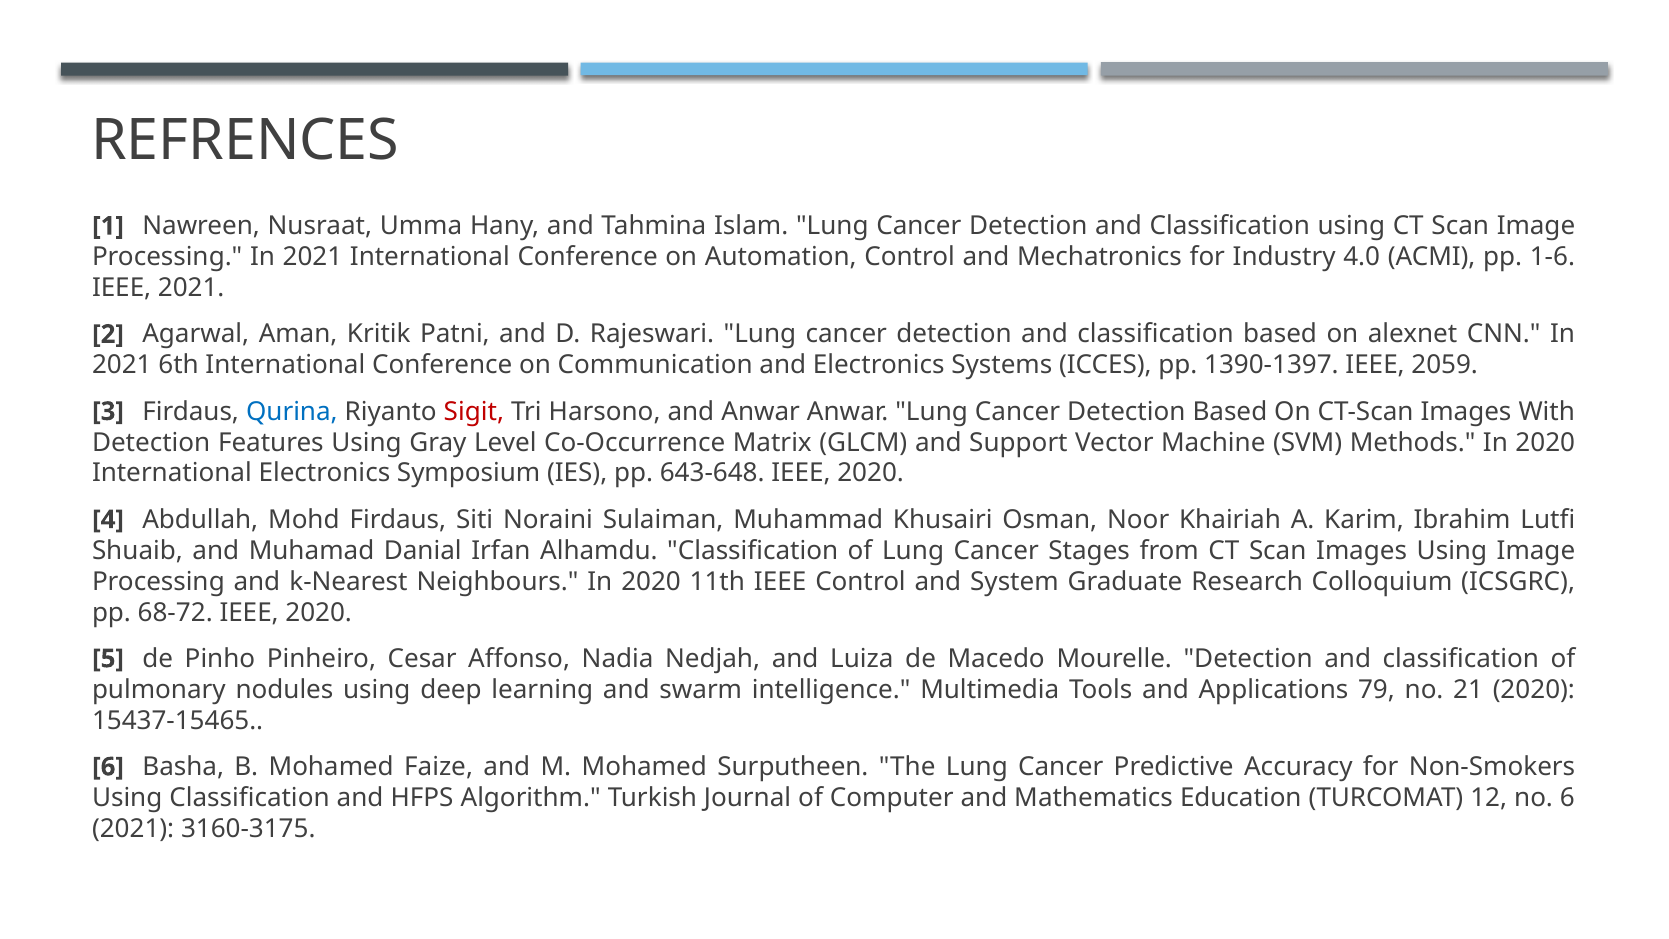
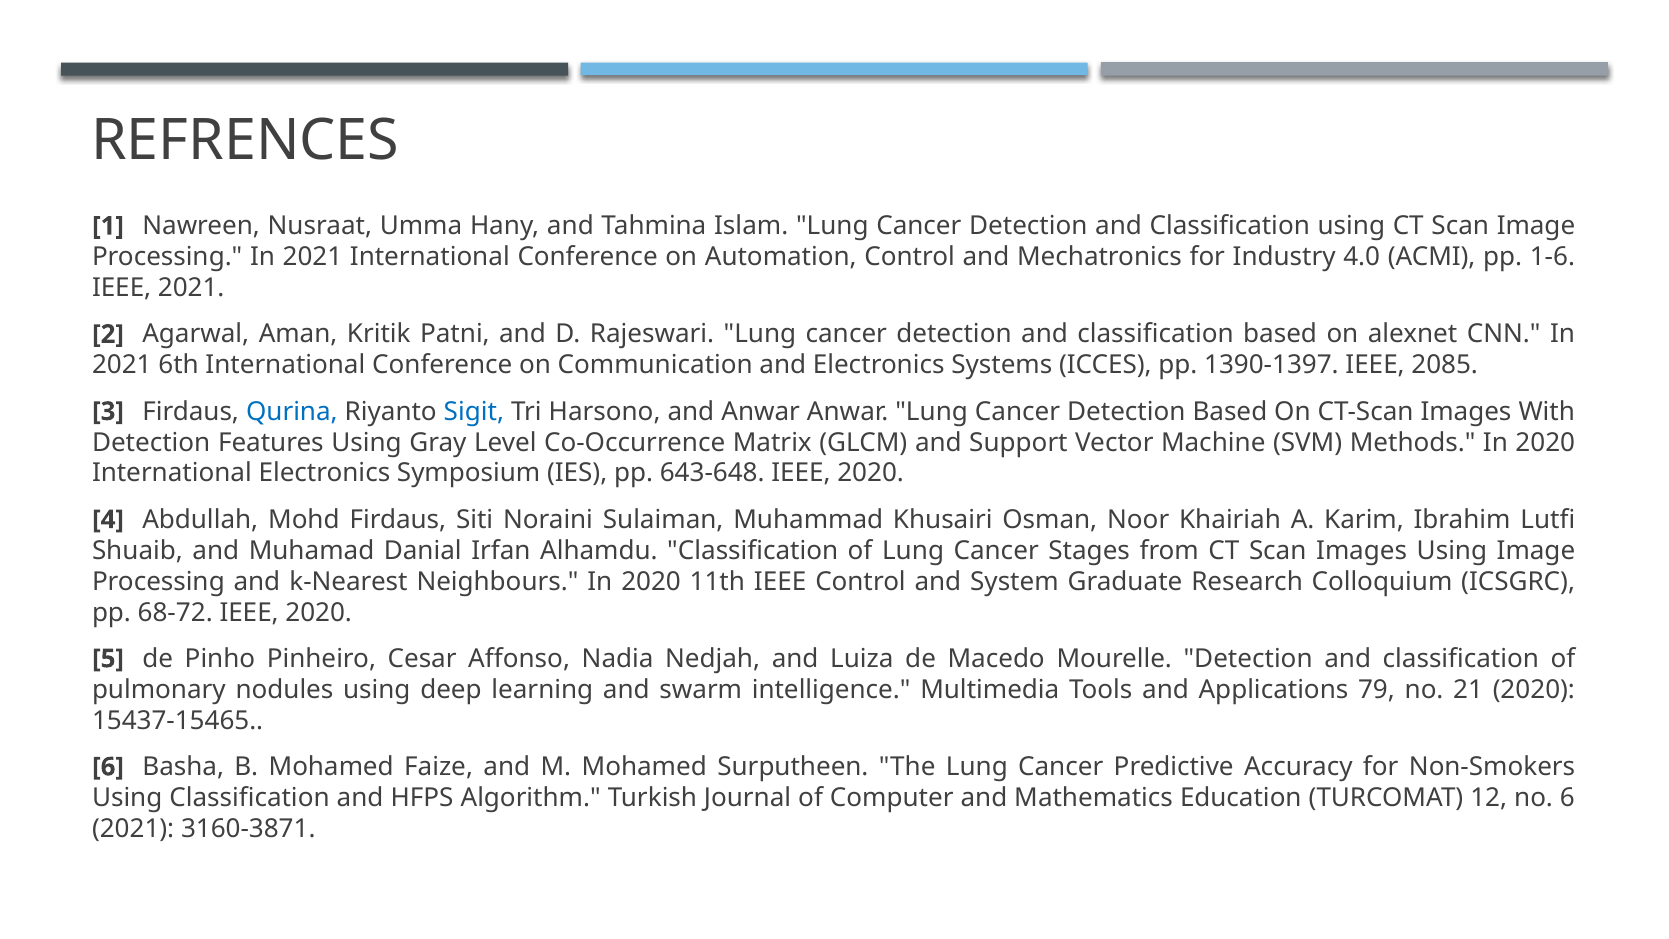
2059: 2059 -> 2085
Sigit colour: red -> blue
3160-3175: 3160-3175 -> 3160-3871
